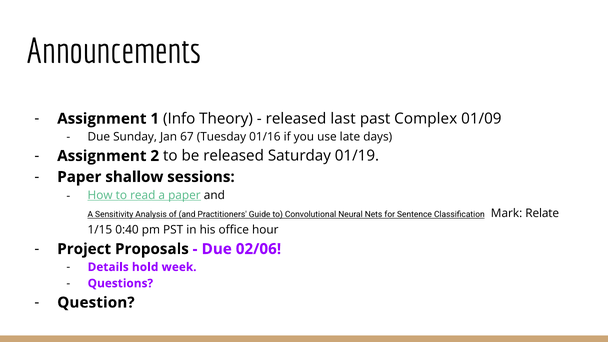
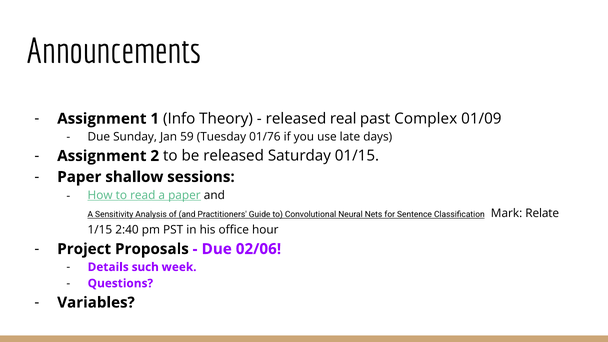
last: last -> real
67: 67 -> 59
01/16: 01/16 -> 01/76
01/19: 01/19 -> 01/15
0:40: 0:40 -> 2:40
hold: hold -> such
Question: Question -> Variables
